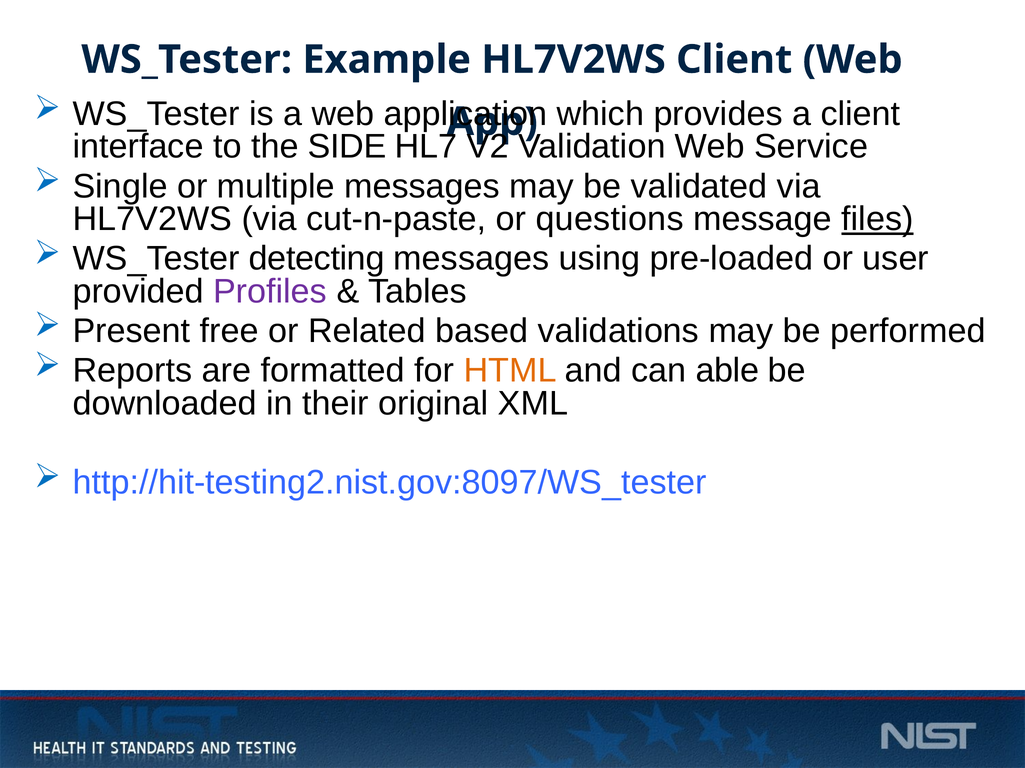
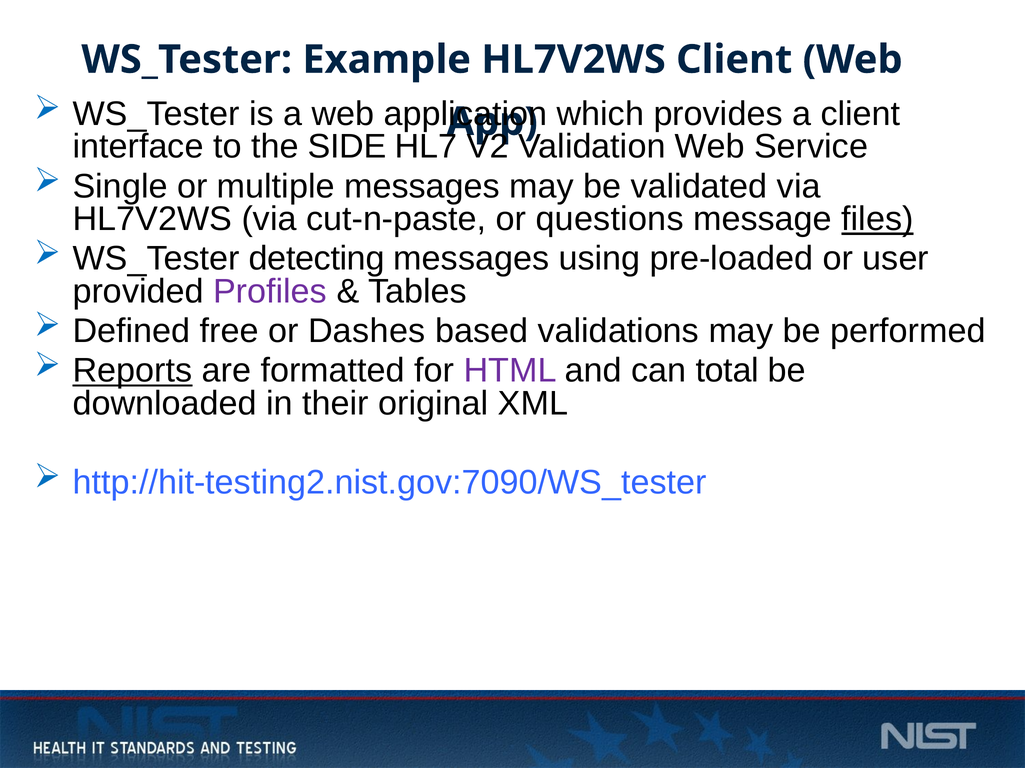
Present: Present -> Defined
Related: Related -> Dashes
Reports underline: none -> present
HTML colour: orange -> purple
able: able -> total
http://hit-testing2.nist.gov:8097/WS_tester: http://hit-testing2.nist.gov:8097/WS_tester -> http://hit-testing2.nist.gov:7090/WS_tester
